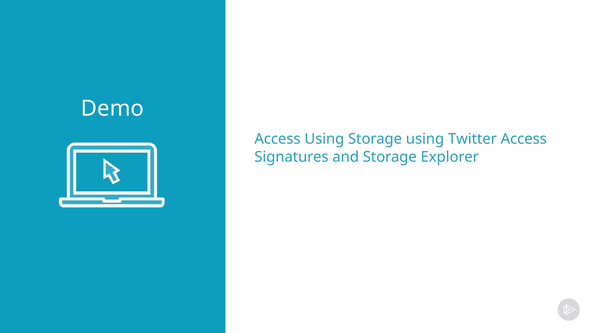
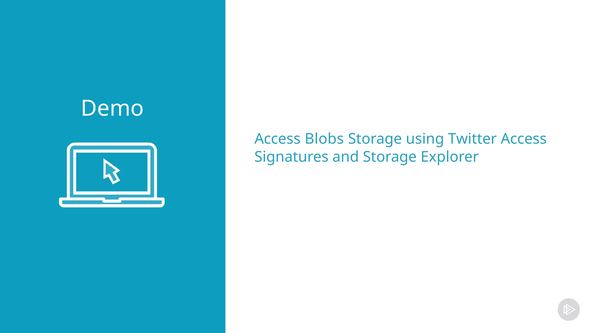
Access Using: Using -> Blobs
